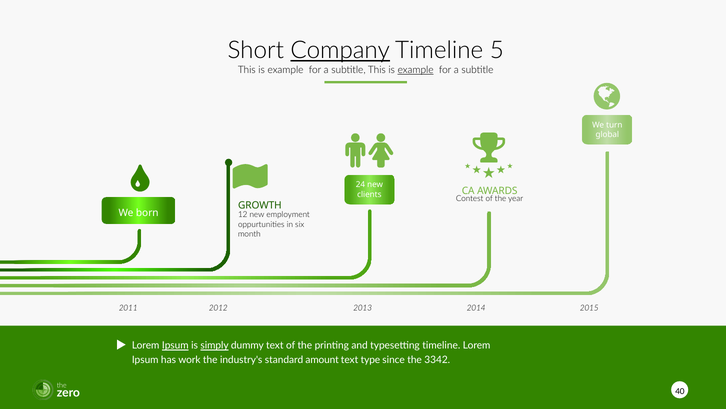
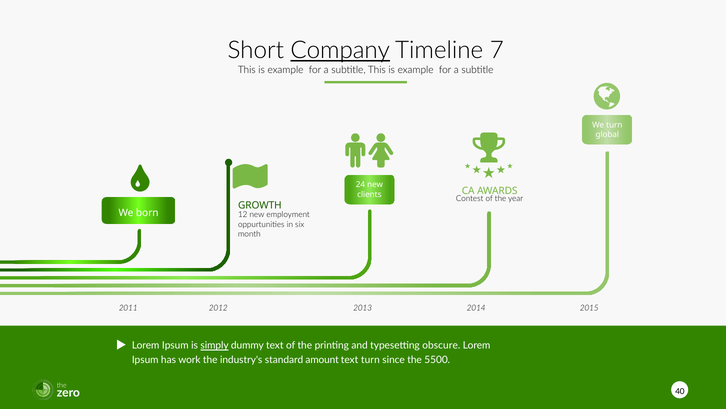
5: 5 -> 7
example at (416, 70) underline: present -> none
Ipsum at (175, 345) underline: present -> none
typesetting timeline: timeline -> obscure
text type: type -> turn
3342: 3342 -> 5500
